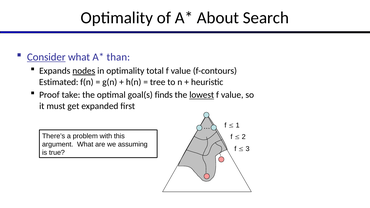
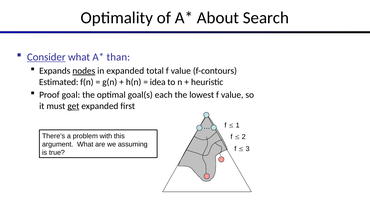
in optimality: optimality -> expanded
tree: tree -> idea
take: take -> goal
finds: finds -> each
lowest underline: present -> none
get underline: none -> present
